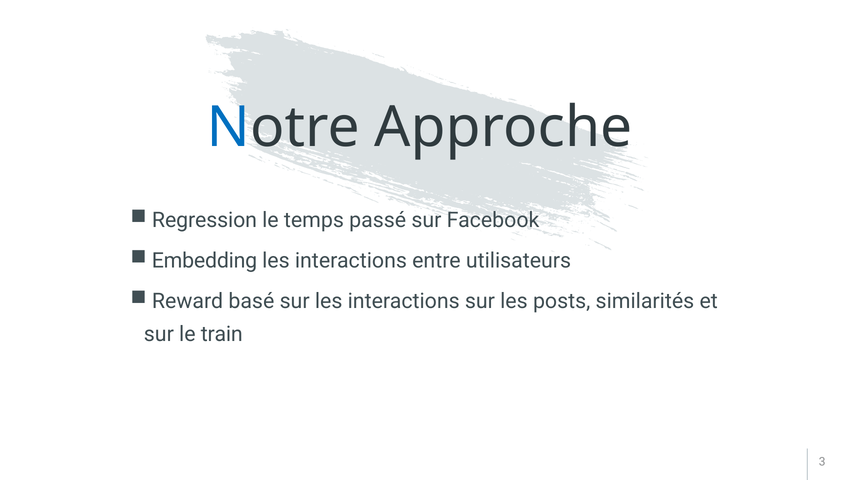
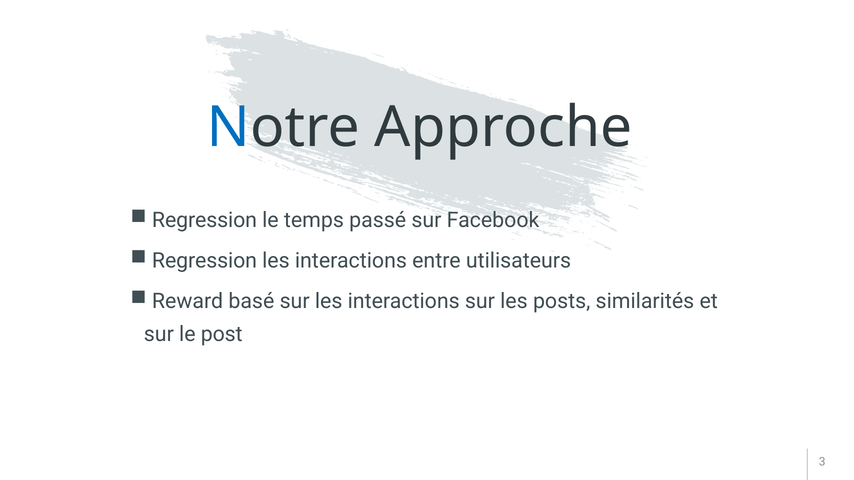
Embedding at (205, 261): Embedding -> Regression
train: train -> post
